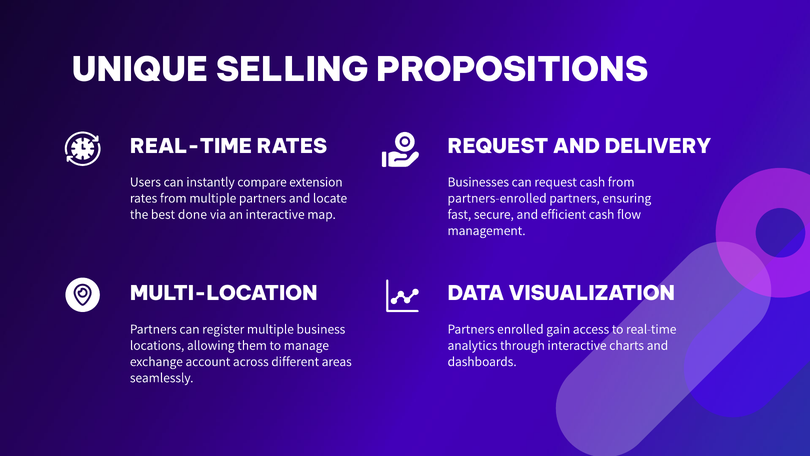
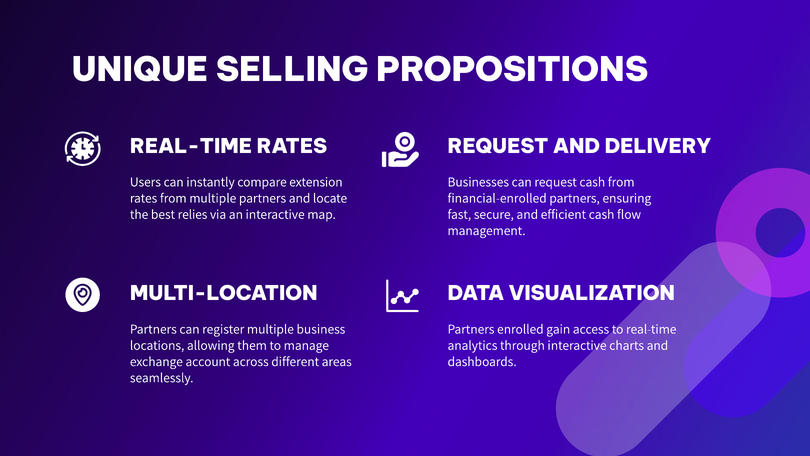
partners-enrolled: partners-enrolled -> financial-enrolled
done: done -> relies
